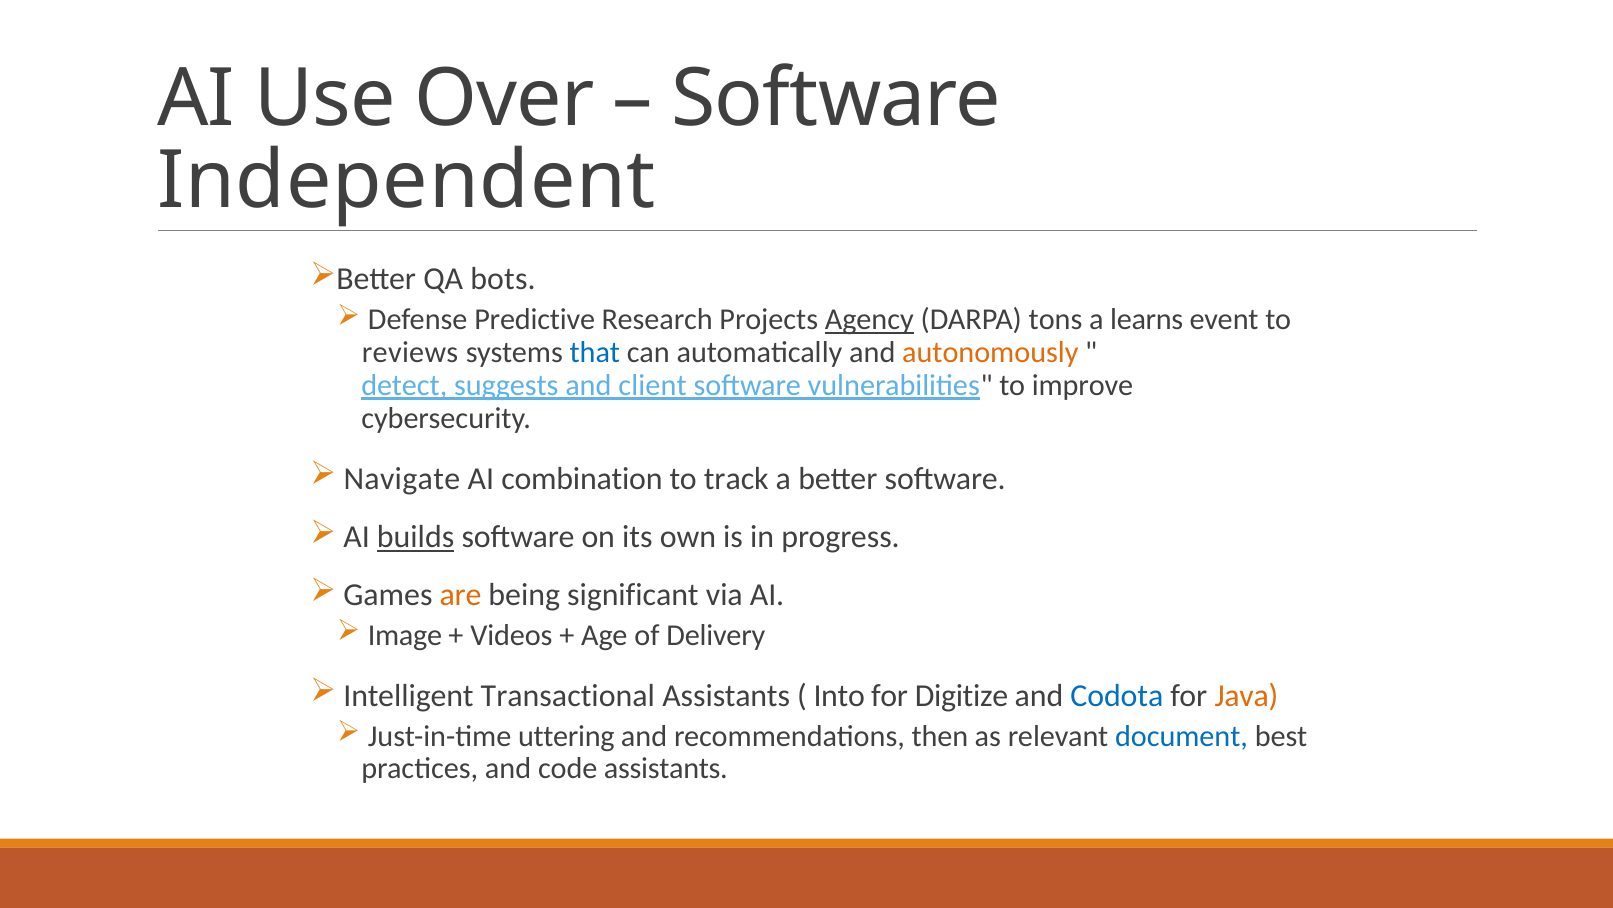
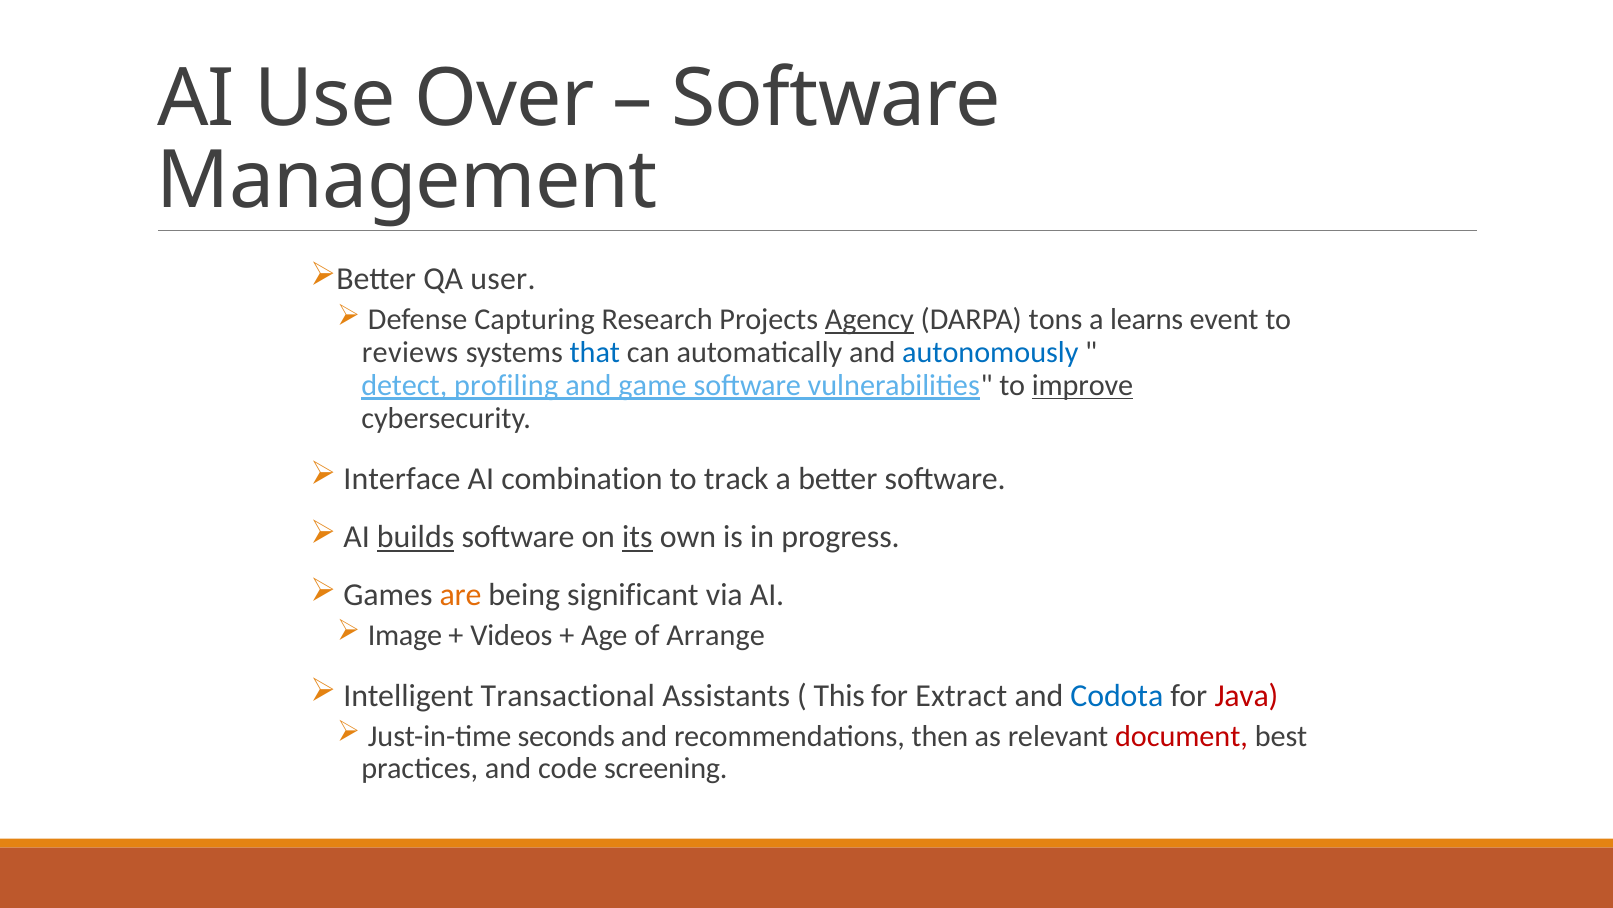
Independent: Independent -> Management
bots: bots -> user
Predictive: Predictive -> Capturing
autonomously colour: orange -> blue
suggests: suggests -> profiling
client: client -> game
improve underline: none -> present
Navigate: Navigate -> Interface
its underline: none -> present
Delivery: Delivery -> Arrange
Into: Into -> This
Digitize: Digitize -> Extract
Java colour: orange -> red
uttering: uttering -> seconds
document colour: blue -> red
code assistants: assistants -> screening
